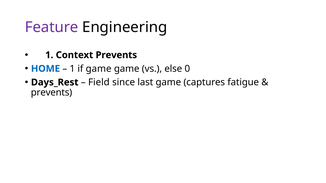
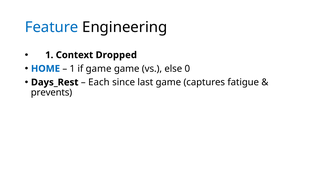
Feature colour: purple -> blue
Context Prevents: Prevents -> Dropped
Field: Field -> Each
